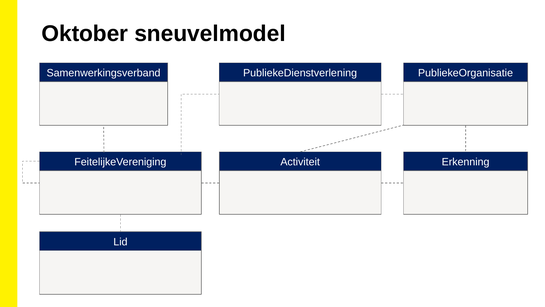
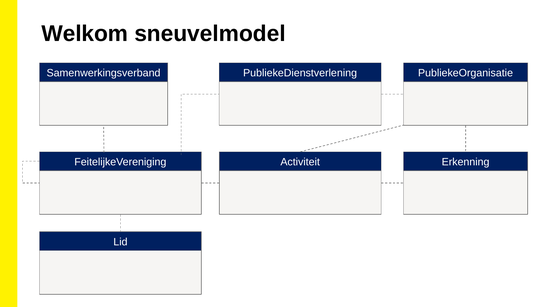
Oktober: Oktober -> Welkom
